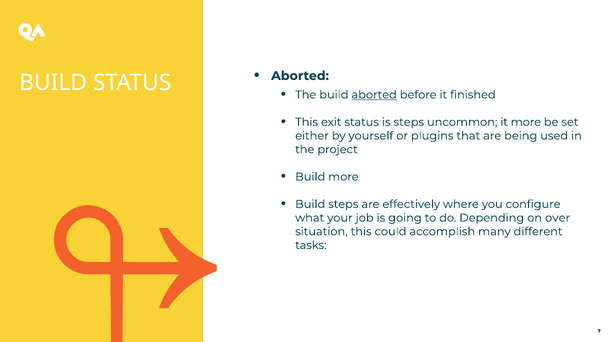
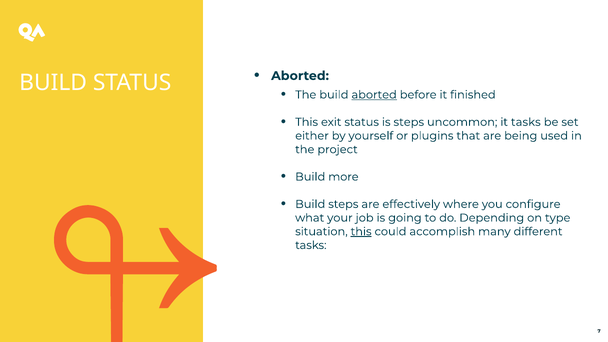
it more: more -> tasks
over: over -> type
this at (361, 232) underline: none -> present
